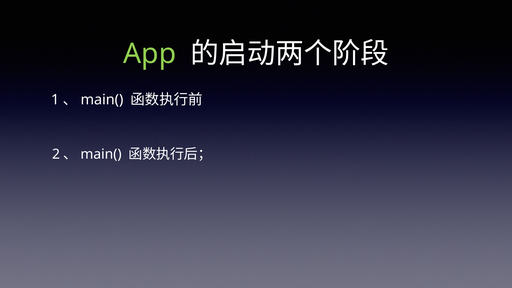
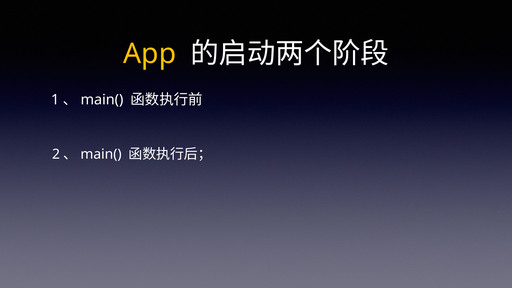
App colour: light green -> yellow
